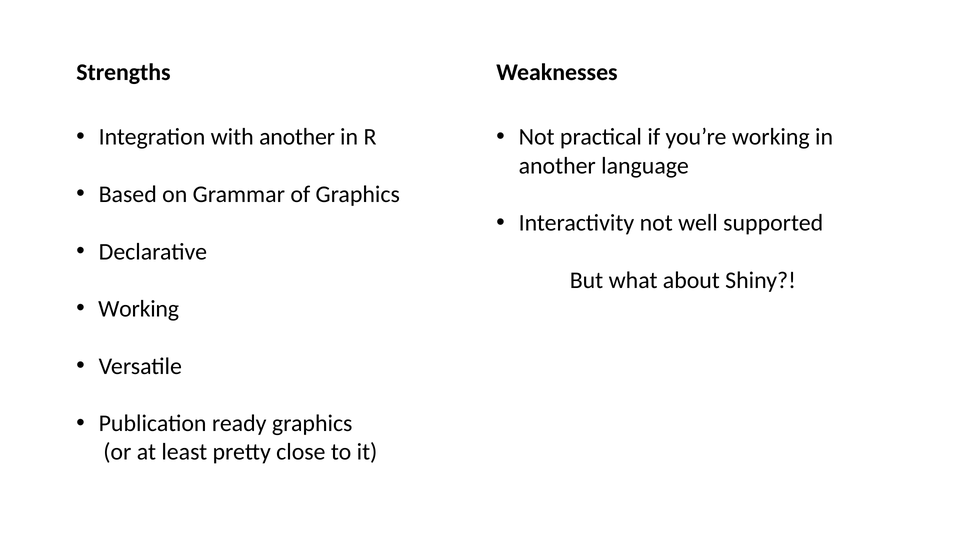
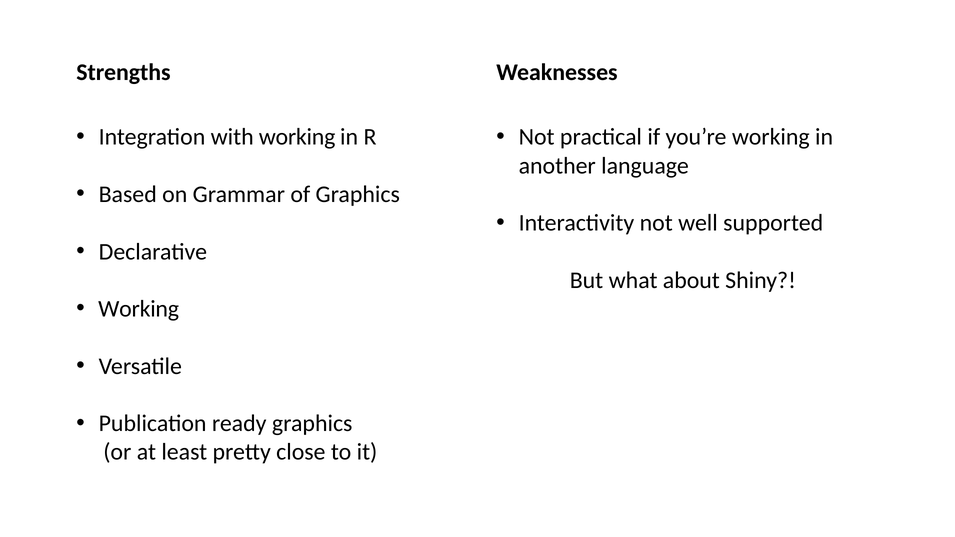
with another: another -> working
